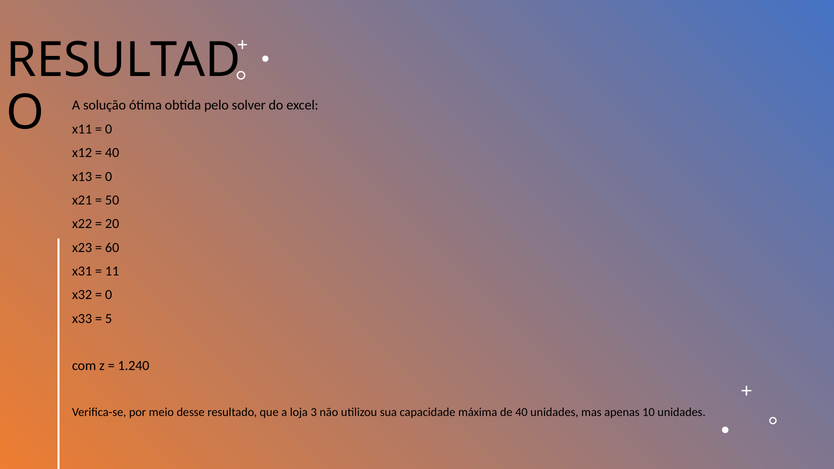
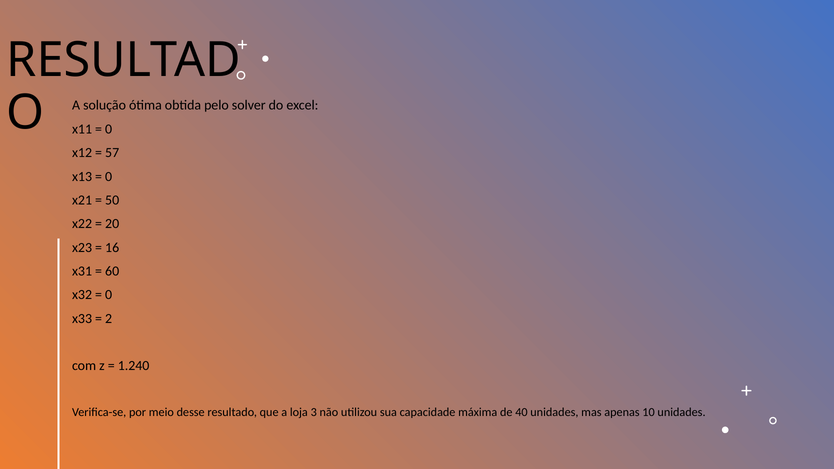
40 at (112, 153): 40 -> 57
60: 60 -> 16
11: 11 -> 60
5: 5 -> 2
